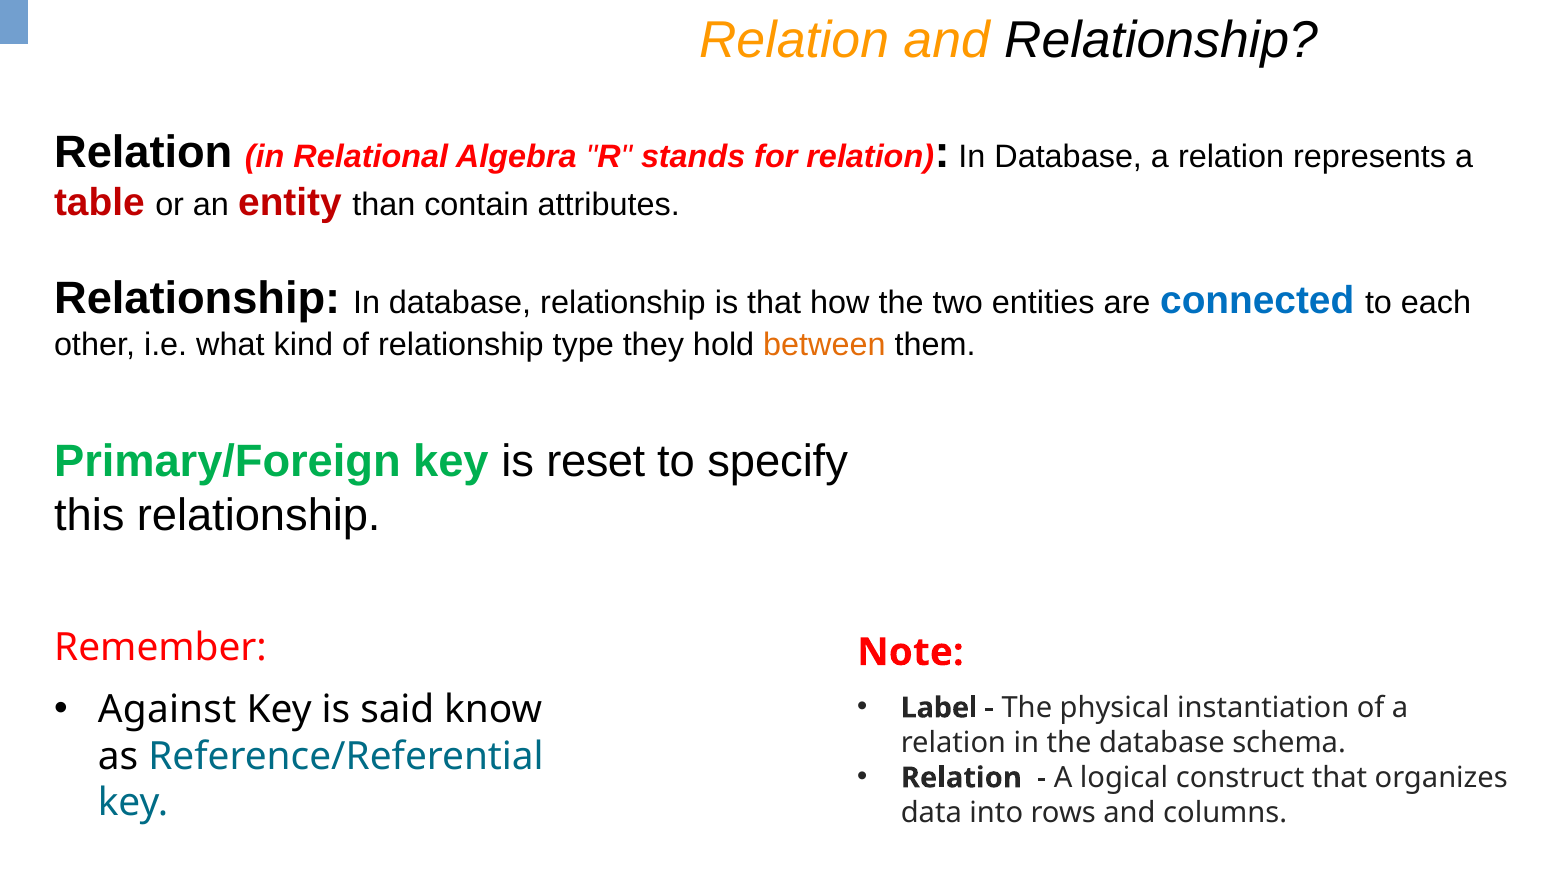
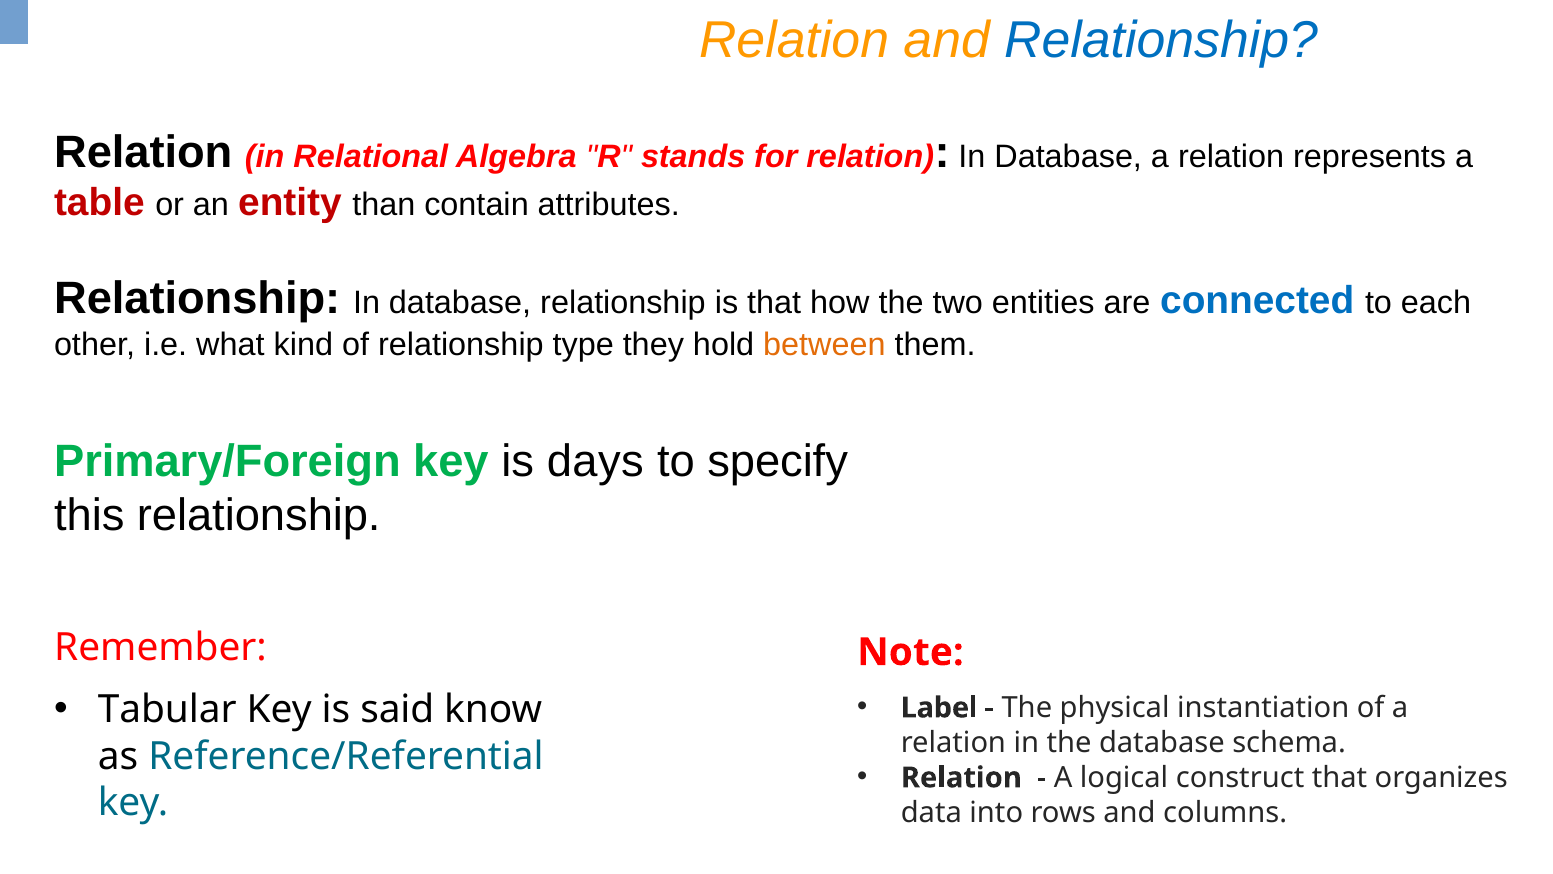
Relationship at (1161, 40) colour: black -> blue
reset: reset -> days
Against: Against -> Tabular
